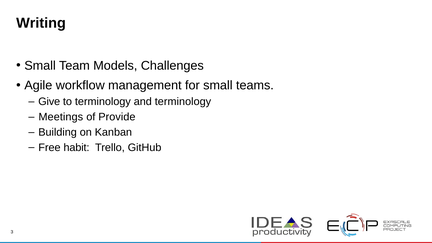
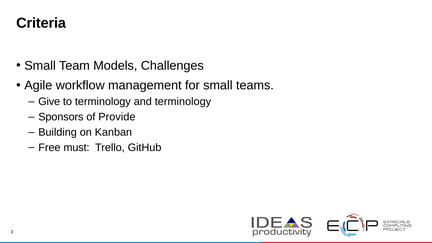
Writing: Writing -> Criteria
Meetings: Meetings -> Sponsors
habit: habit -> must
